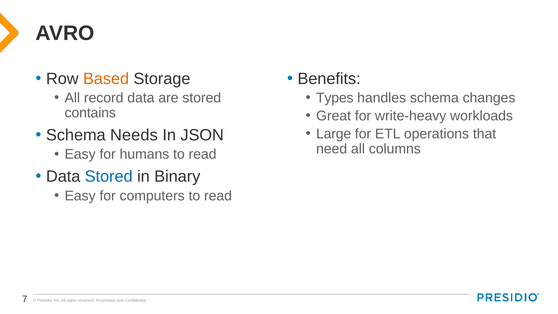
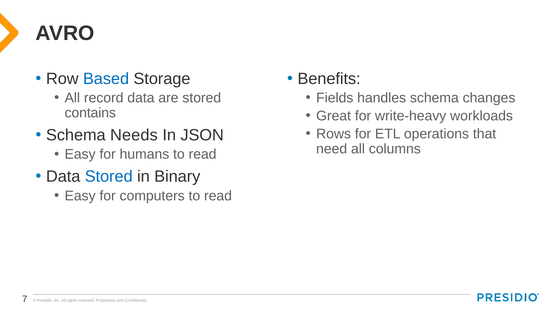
Based colour: orange -> blue
Types: Types -> Fields
Large: Large -> Rows
